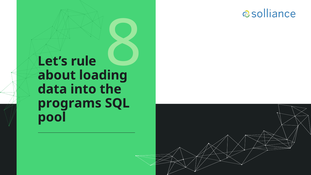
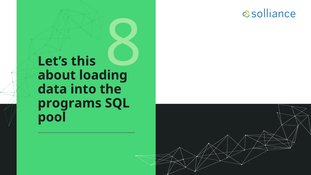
rule: rule -> this
